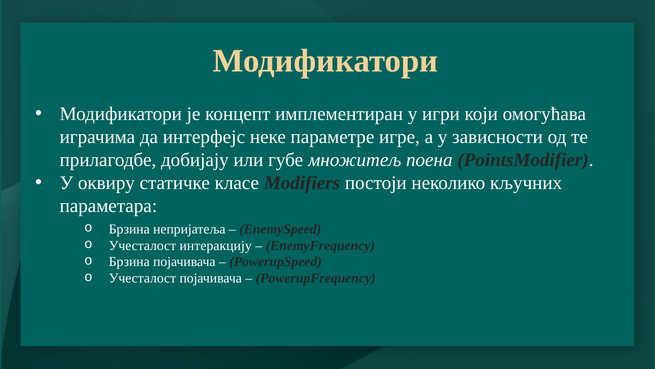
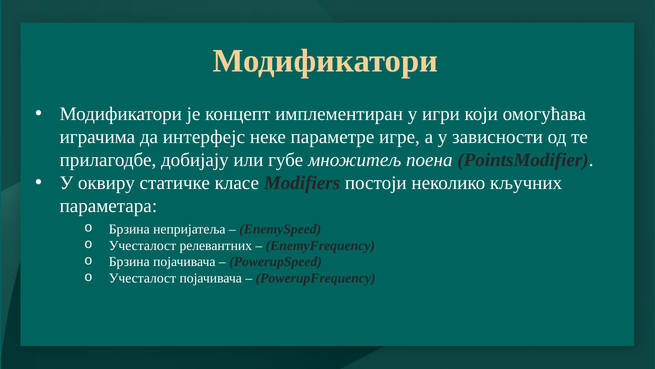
интеракцију: интеракцију -> релевантних
